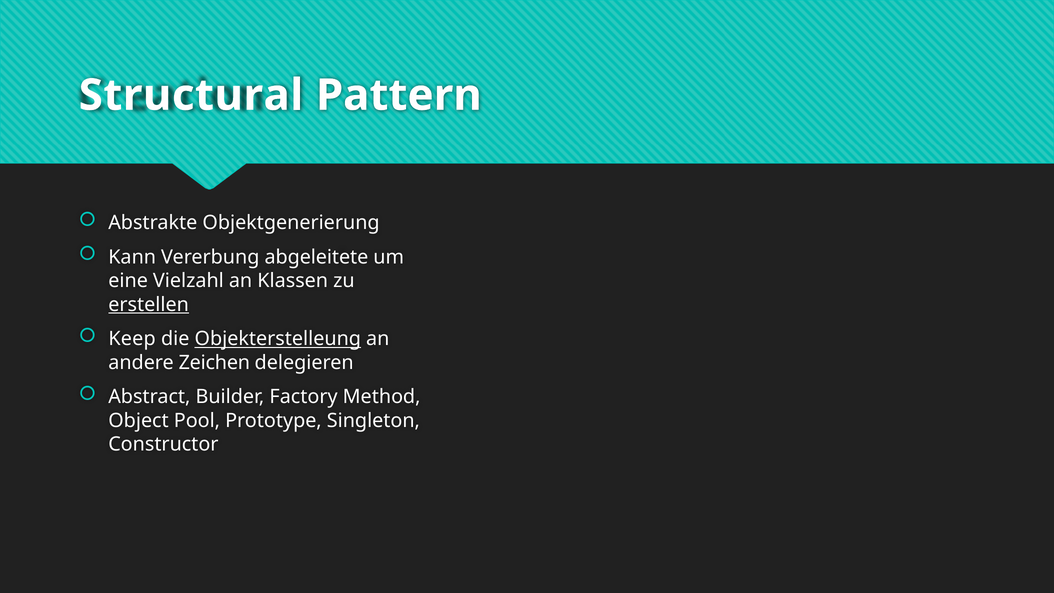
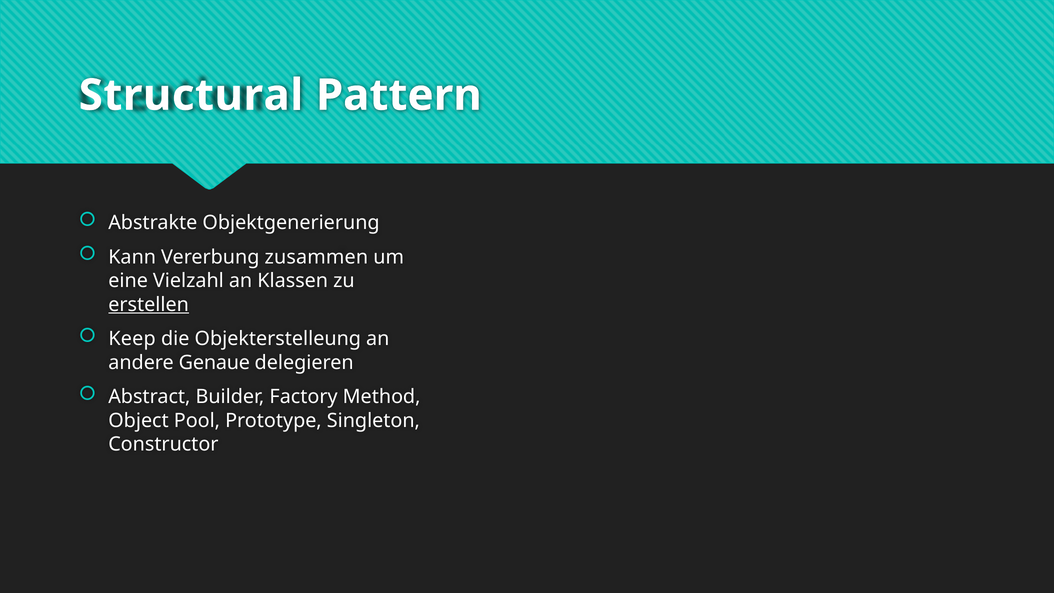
abgeleitete: abgeleitete -> zusammen
Objekterstelleung underline: present -> none
Zeichen: Zeichen -> Genaue
